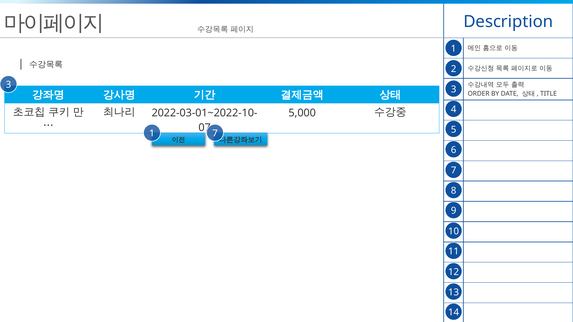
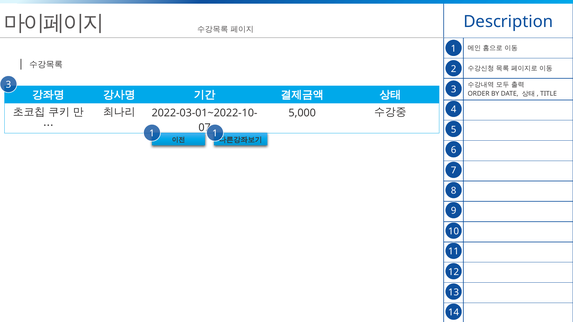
1 7: 7 -> 1
